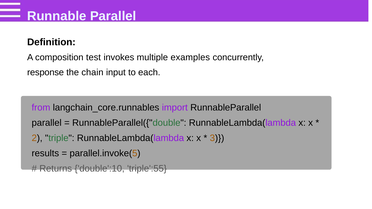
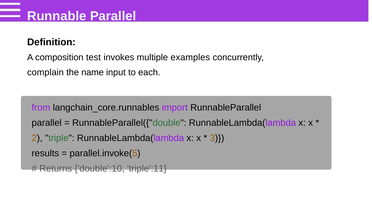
response: response -> complain
chain: chain -> name
triple':55: triple':55 -> triple':11
